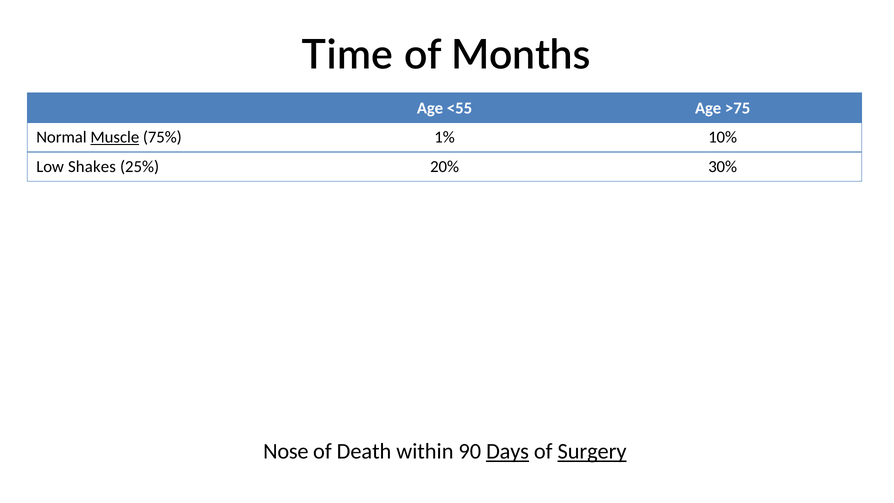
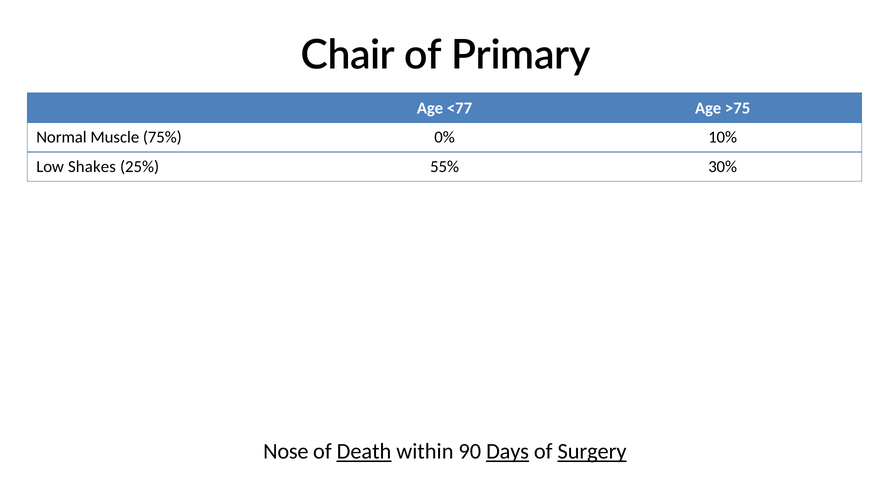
Time: Time -> Chair
Months: Months -> Primary
<55: <55 -> <77
Muscle underline: present -> none
1%: 1% -> 0%
20%: 20% -> 55%
Death underline: none -> present
